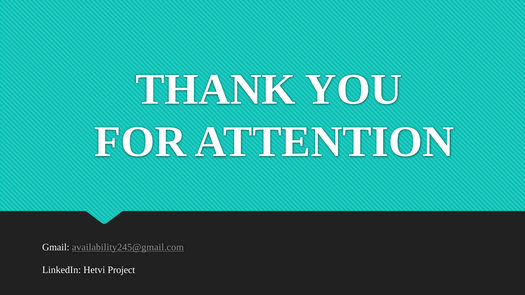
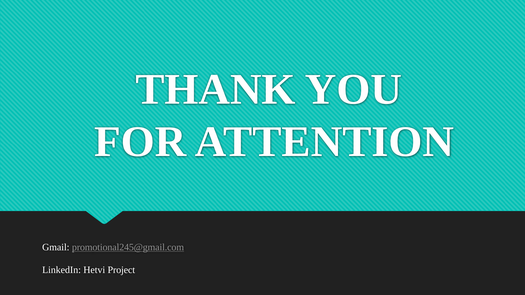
availability245@gmail.com: availability245@gmail.com -> promotional245@gmail.com
